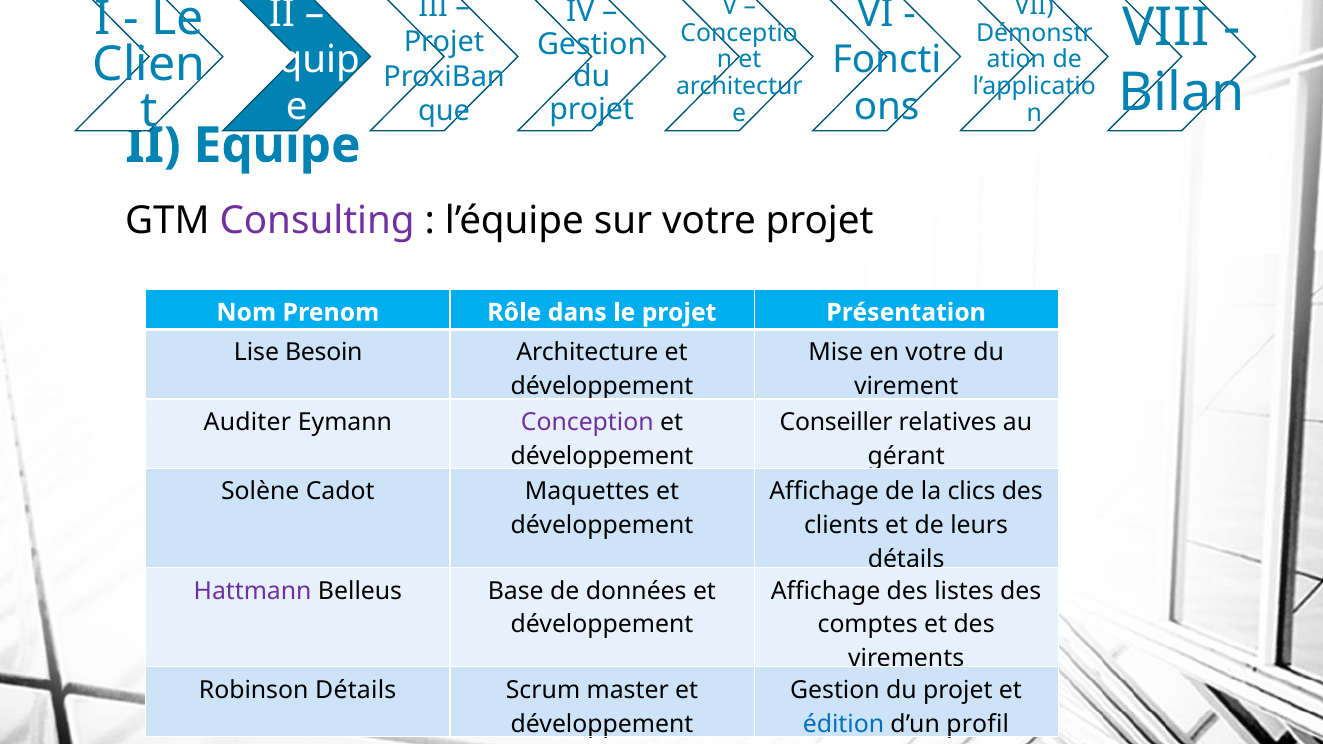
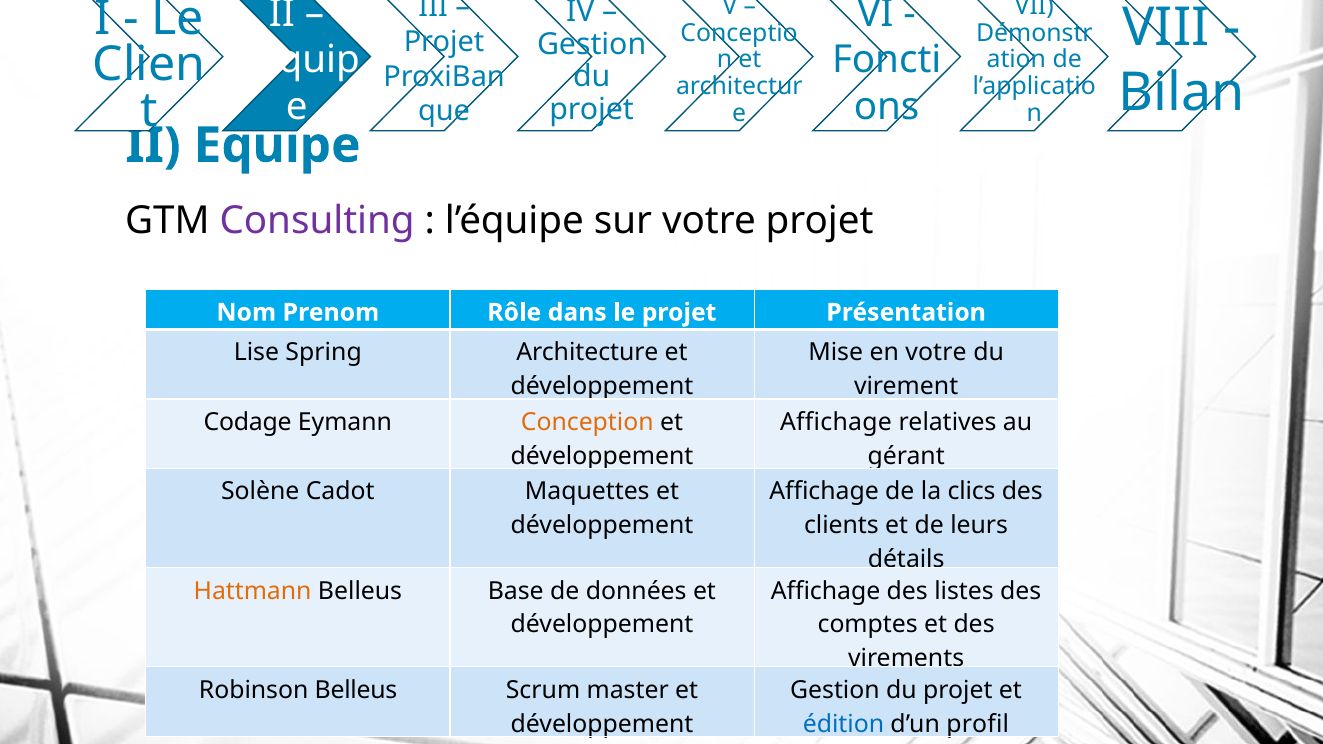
Besoin: Besoin -> Spring
Auditer: Auditer -> Codage
Conception colour: purple -> orange
Conseiller at (836, 422): Conseiller -> Affichage
Hattmann colour: purple -> orange
Robinson Détails: Détails -> Belleus
